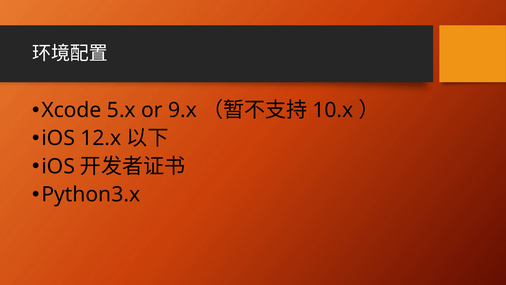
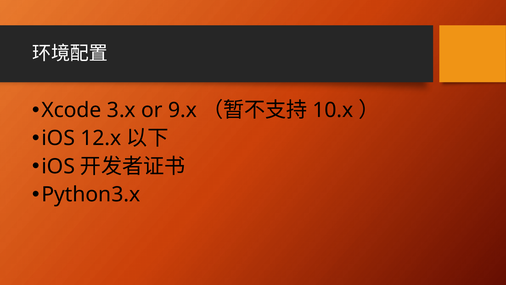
5.x: 5.x -> 3.x
